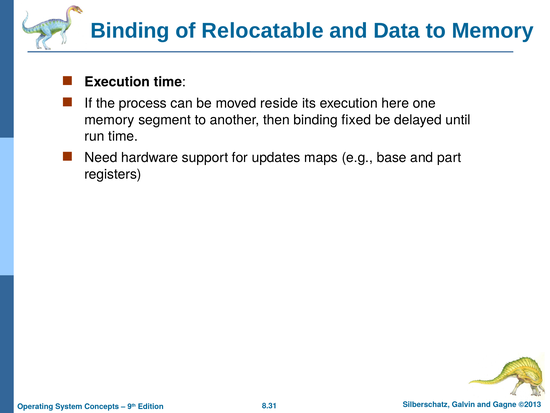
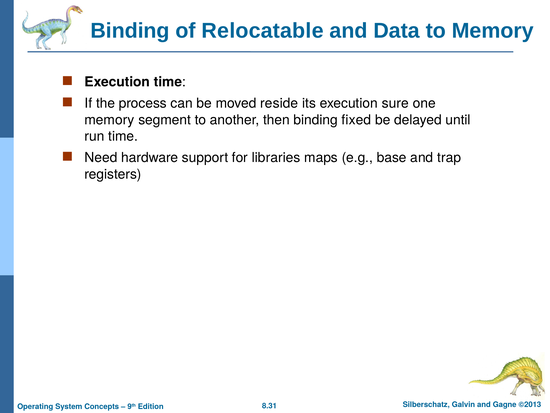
here: here -> sure
updates: updates -> libraries
part: part -> trap
